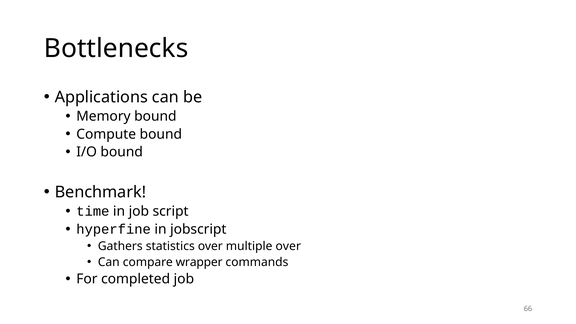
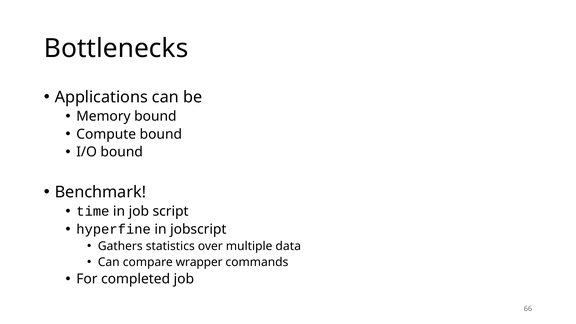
multiple over: over -> data
